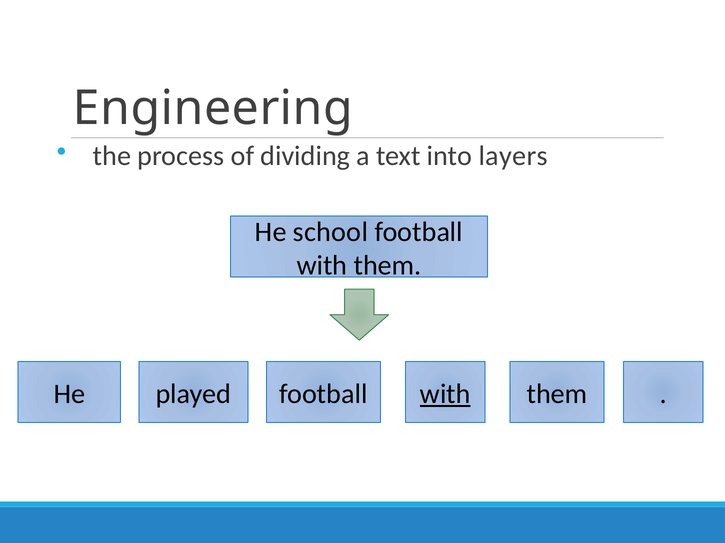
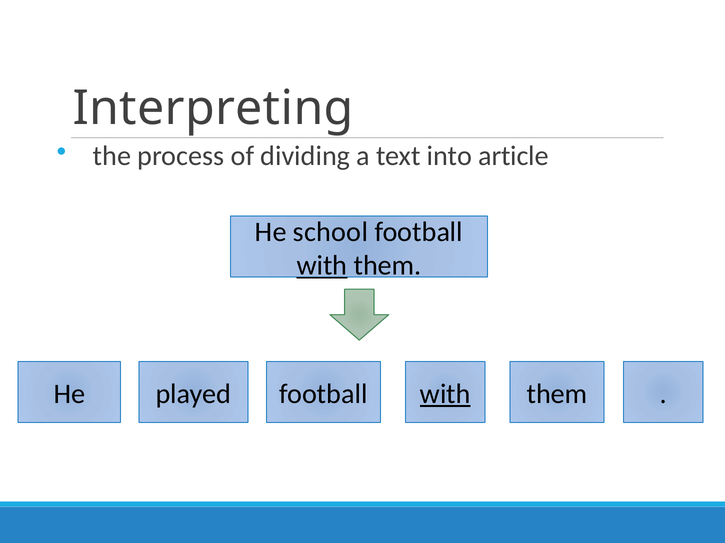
Engineering: Engineering -> Interpreting
layers: layers -> article
with at (322, 266) underline: none -> present
